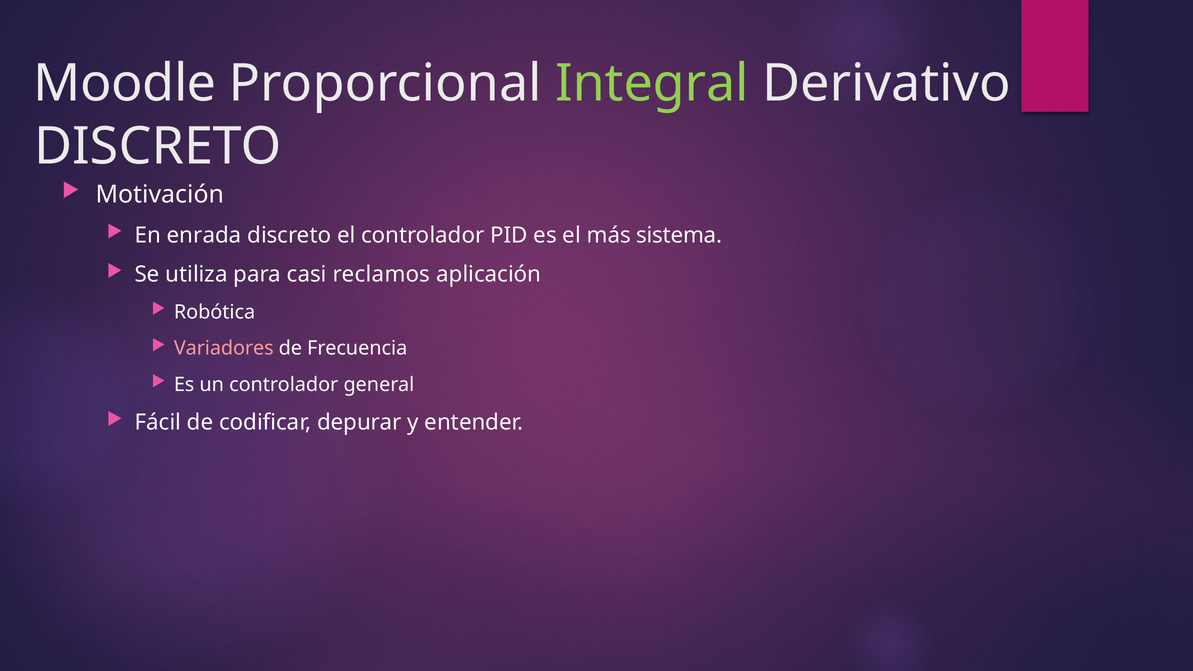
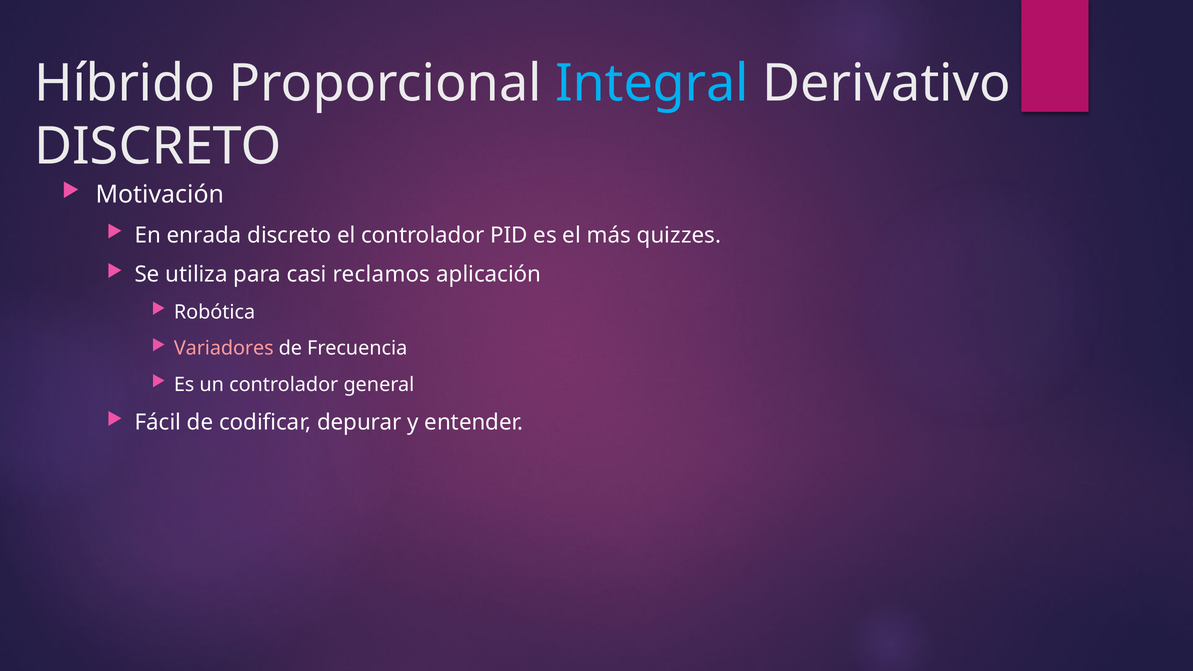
Moodle: Moodle -> Híbrido
Integral colour: light green -> light blue
sistema: sistema -> quizzes
